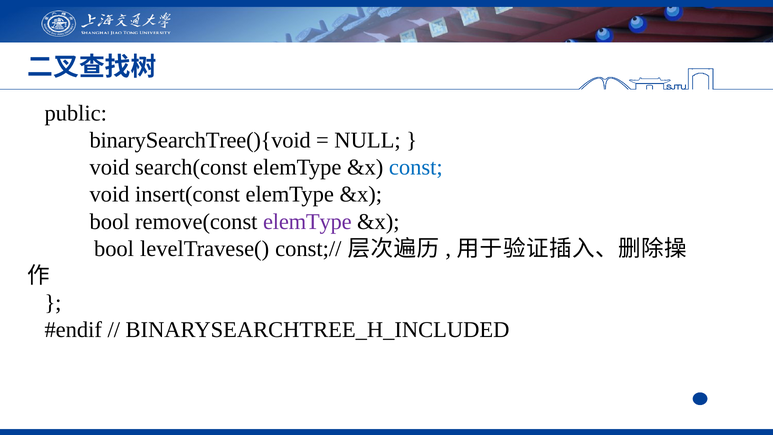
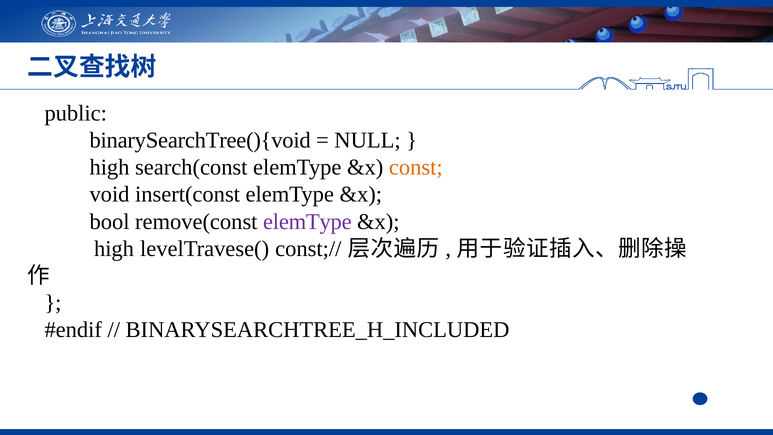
void at (110, 167): void -> high
const colour: blue -> orange
bool at (114, 249): bool -> high
